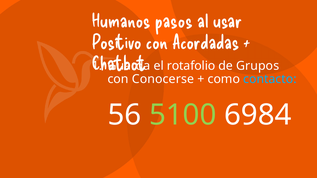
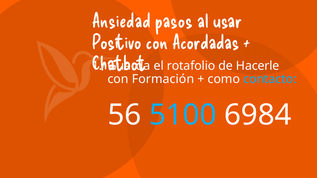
Humanos: Humanos -> Ansiedad
Grupos: Grupos -> Hacerle
Conocerse: Conocerse -> Formación
5100 colour: light green -> light blue
